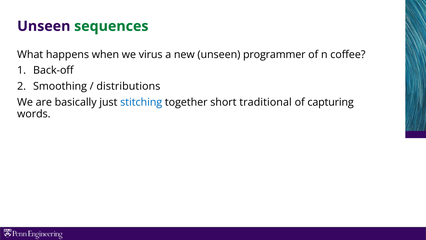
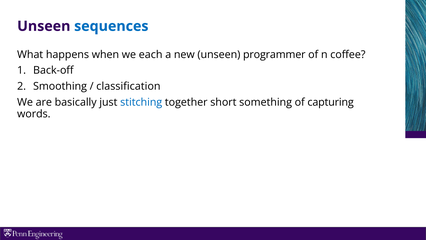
sequences colour: green -> blue
virus: virus -> each
distributions: distributions -> classification
traditional: traditional -> something
